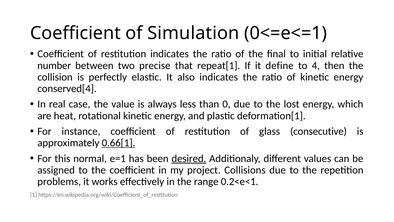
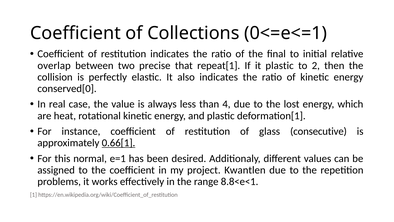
Simulation: Simulation -> Collections
number: number -> overlap
it define: define -> plastic
4: 4 -> 2
conserved[4: conserved[4 -> conserved[0
0: 0 -> 4
desired underline: present -> none
Collisions: Collisions -> Kwantlen
0.2<e<1: 0.2<e<1 -> 8.8<e<1
